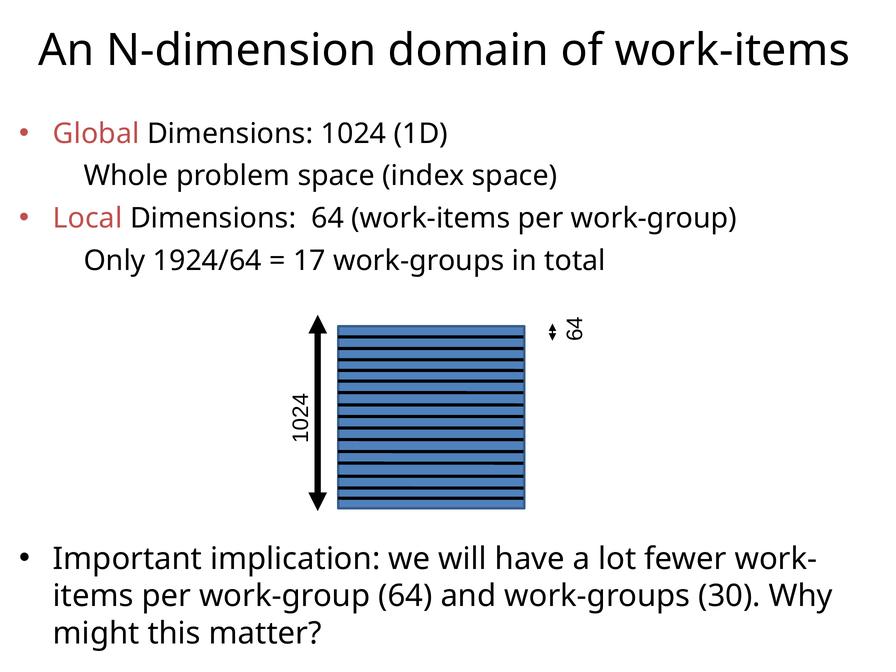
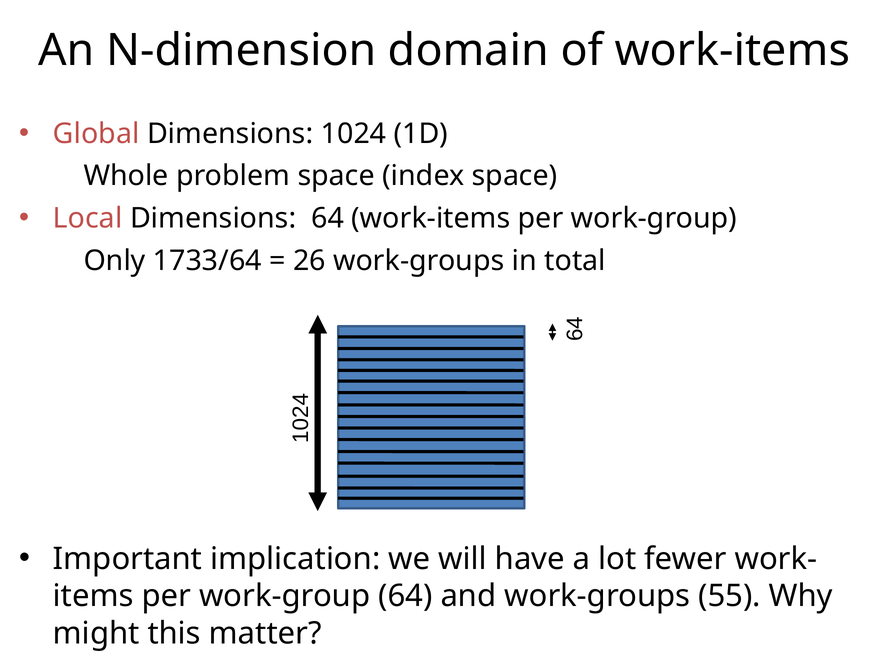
1924/64: 1924/64 -> 1733/64
17: 17 -> 26
30: 30 -> 55
